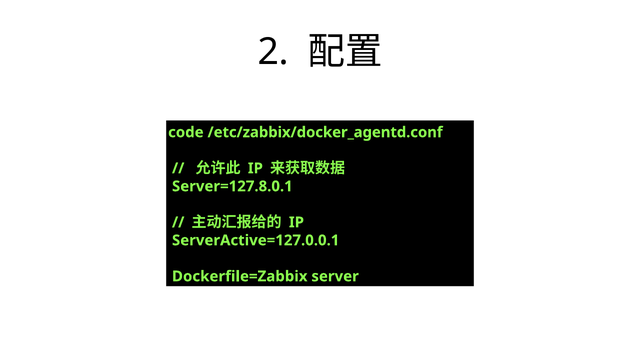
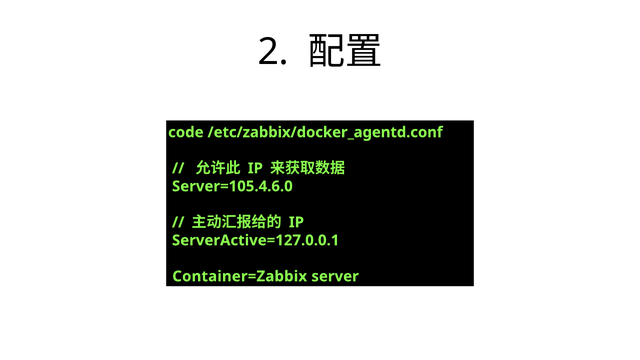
Server=127.8.0.1: Server=127.8.0.1 -> Server=105.4.6.0
Dockerfile=Zabbix: Dockerfile=Zabbix -> Container=Zabbix
